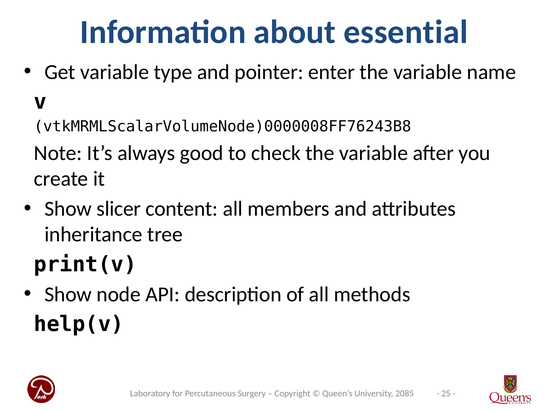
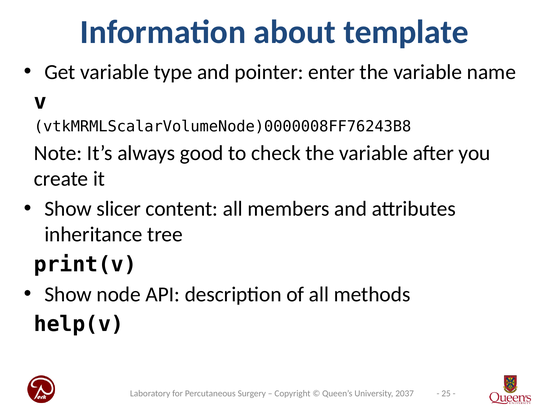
essential: essential -> template
2085: 2085 -> 2037
